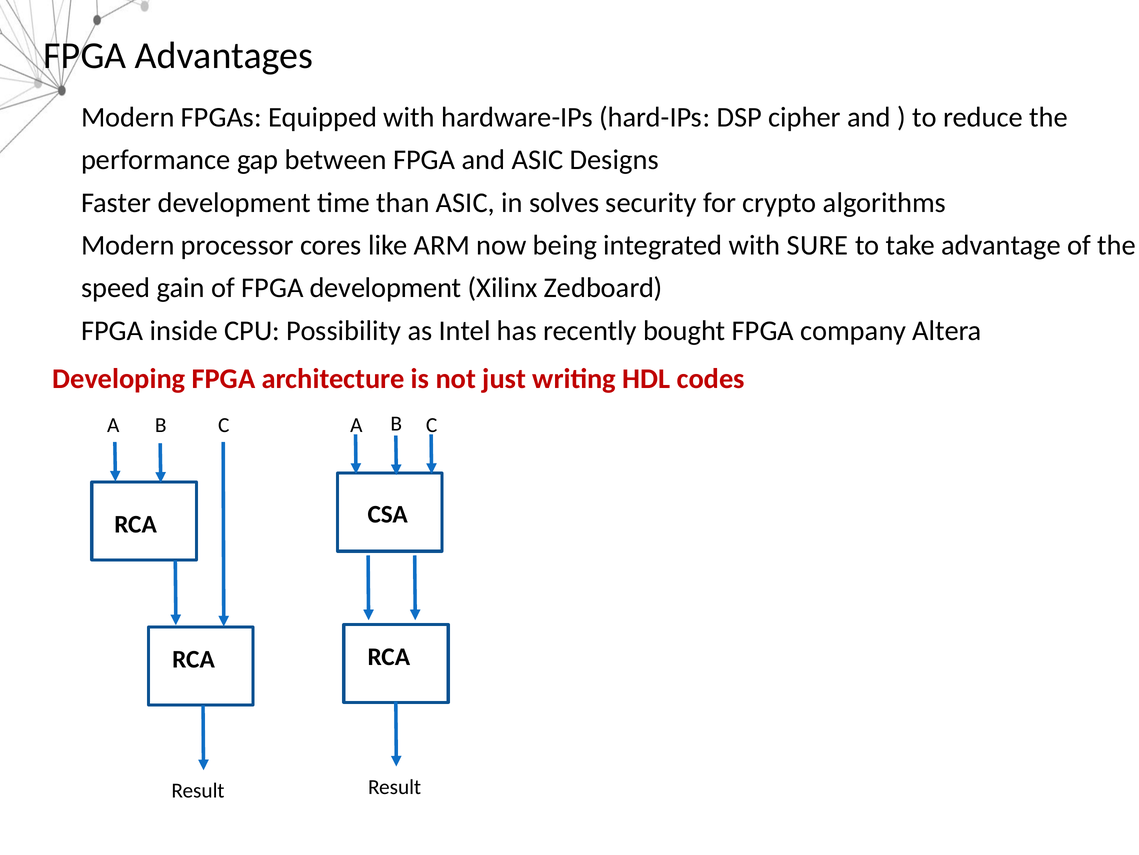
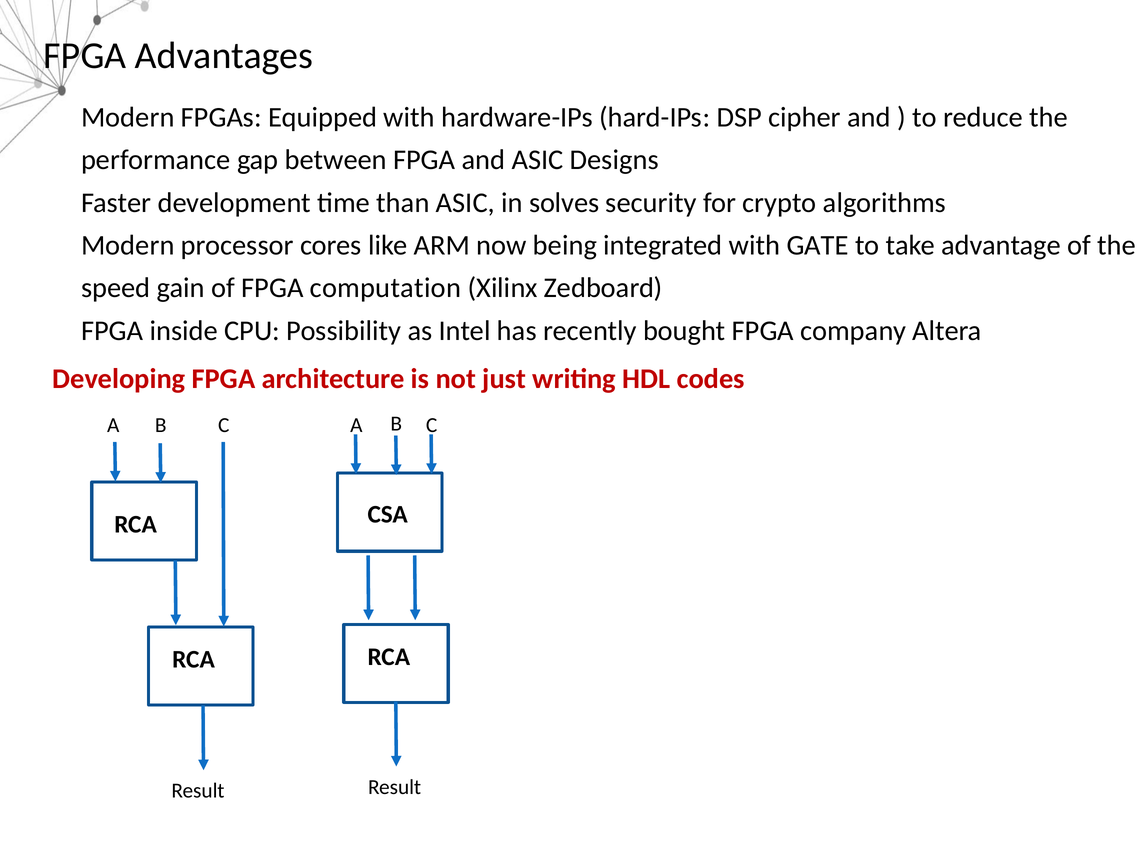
SURE: SURE -> GATE
FPGA development: development -> computation
